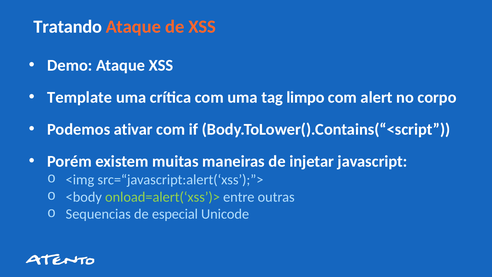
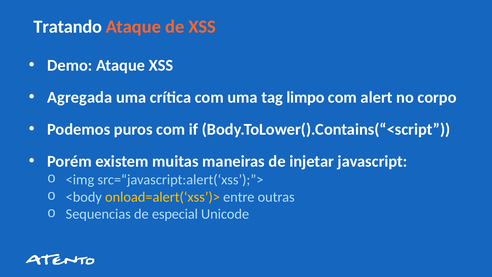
Template: Template -> Agregada
ativar: ativar -> puros
onload=alert(‘xss’)> colour: light green -> yellow
